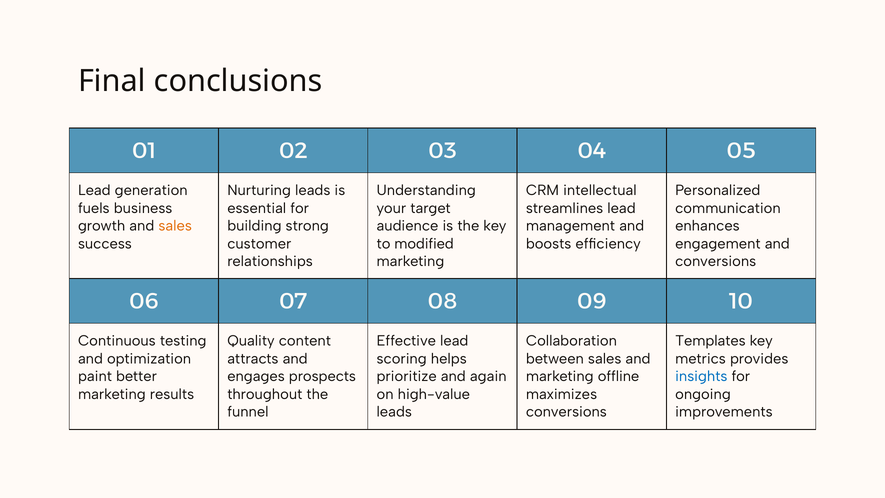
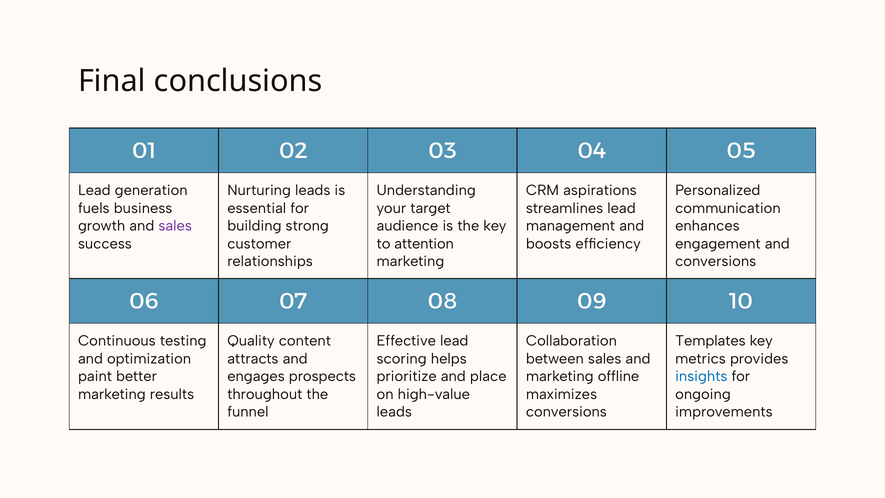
intellectual: intellectual -> aspirations
sales at (175, 226) colour: orange -> purple
modified: modified -> attention
again: again -> place
